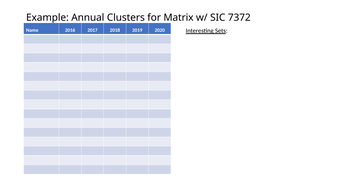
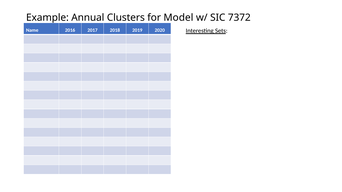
Matrix: Matrix -> Model
